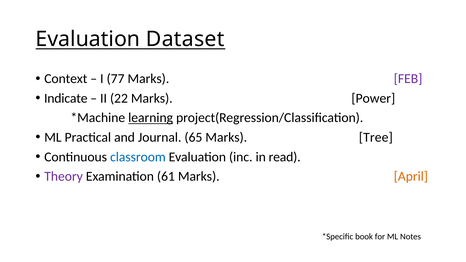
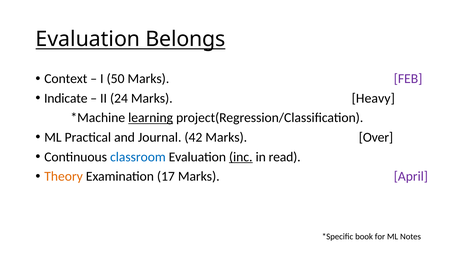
Dataset: Dataset -> Belongs
77: 77 -> 50
22: 22 -> 24
Power: Power -> Heavy
65: 65 -> 42
Tree: Tree -> Over
inc underline: none -> present
Theory colour: purple -> orange
61: 61 -> 17
April colour: orange -> purple
